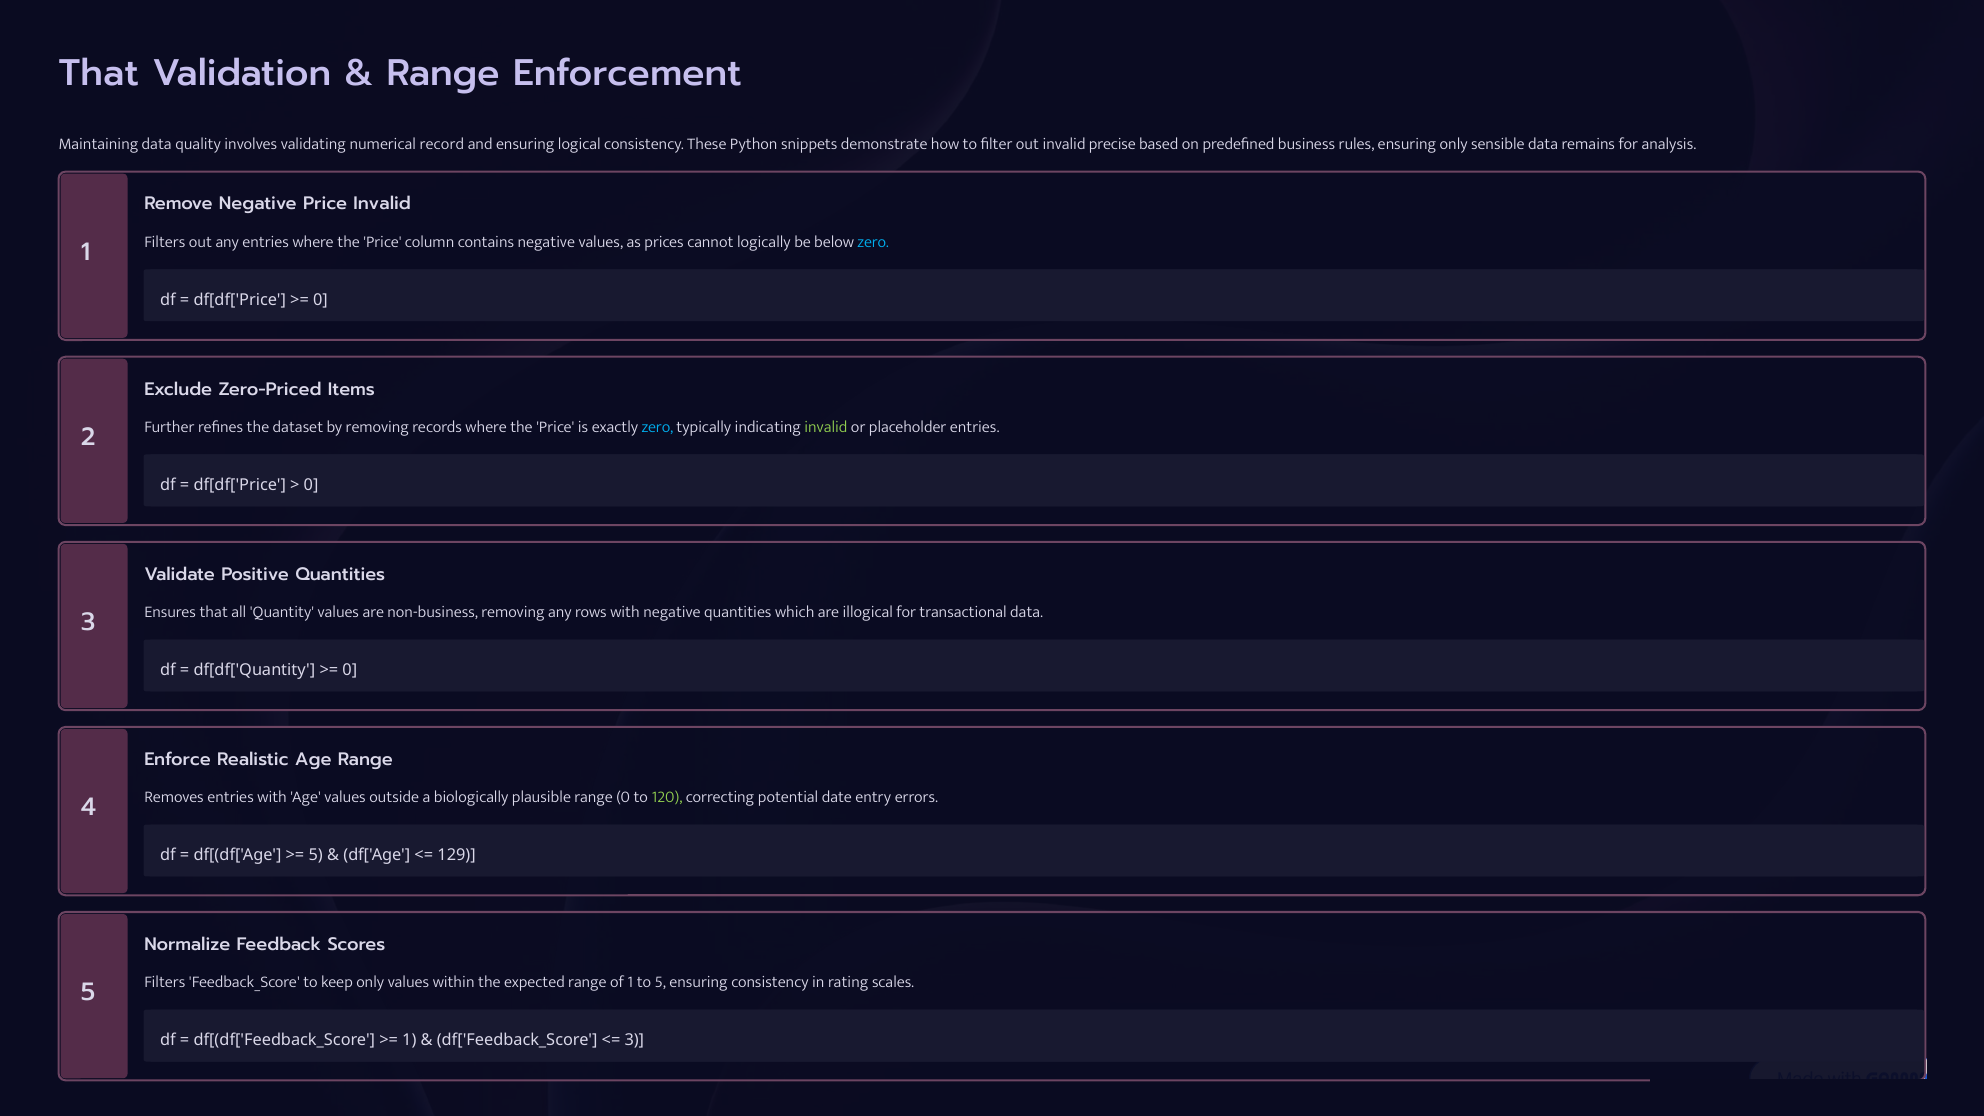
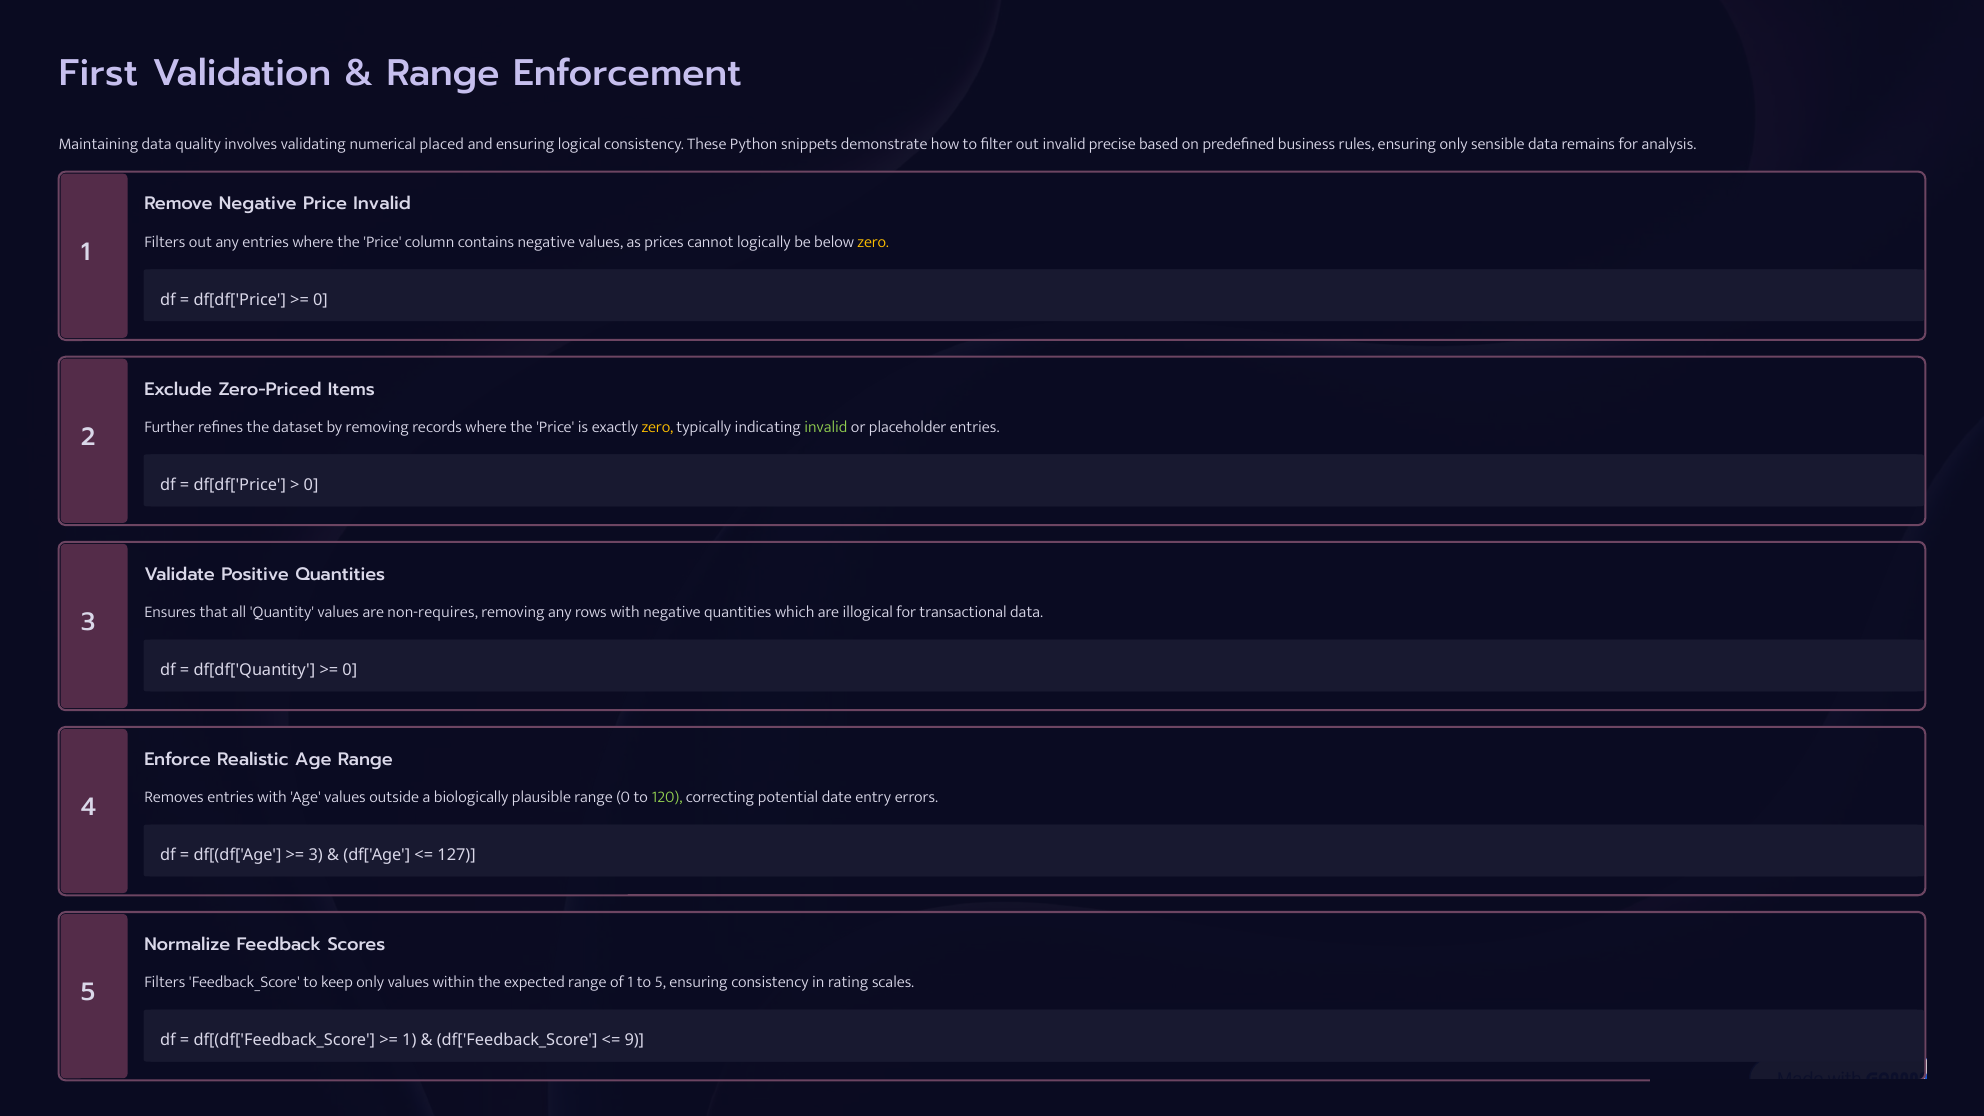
That at (99, 73): That -> First
record: record -> placed
zero at (873, 242) colour: light blue -> yellow
zero at (657, 427) colour: light blue -> yellow
non-business: non-business -> non-requires
5 at (316, 855): 5 -> 3
129: 129 -> 127
3 at (634, 1040): 3 -> 9
